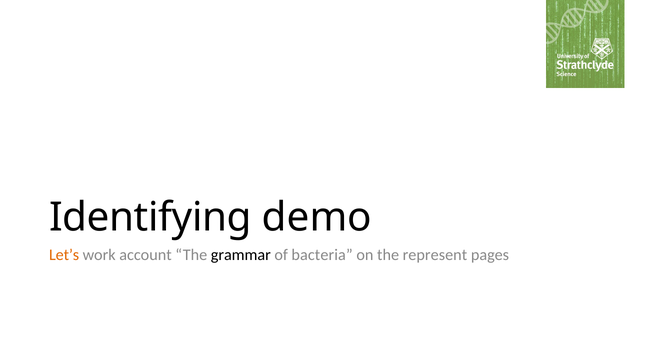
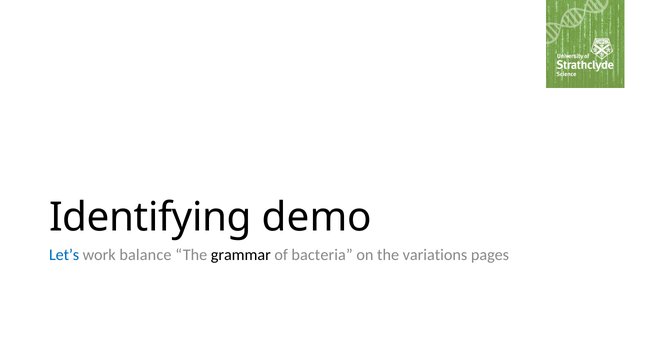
Let’s colour: orange -> blue
account: account -> balance
represent: represent -> variations
